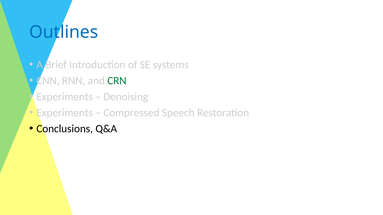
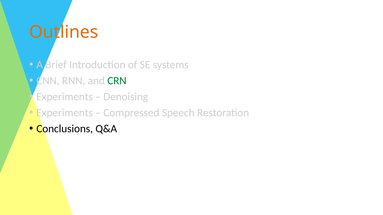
Outlines colour: blue -> orange
